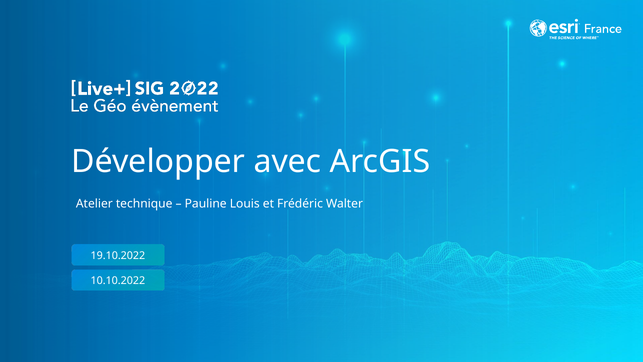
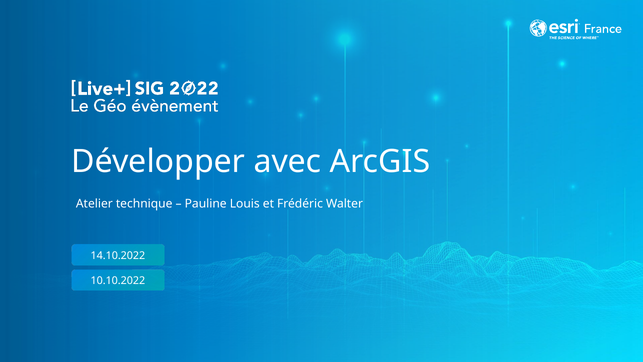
19.10.2022: 19.10.2022 -> 14.10.2022
